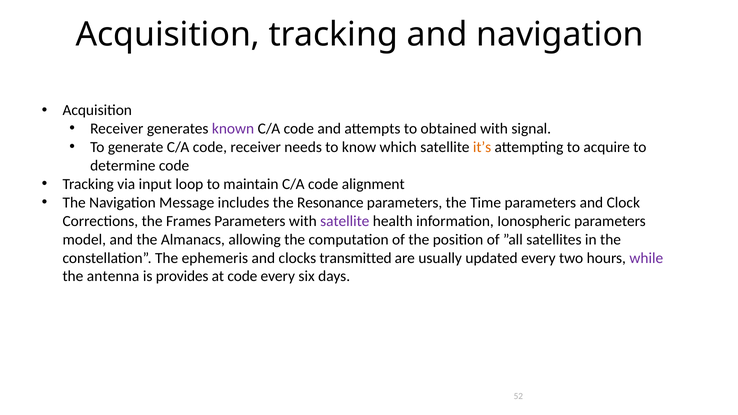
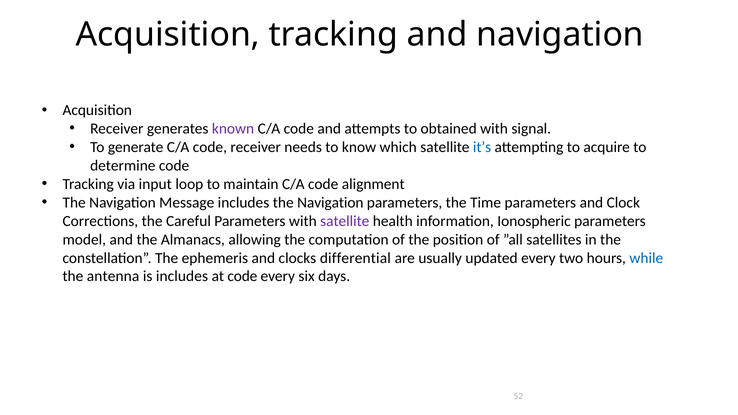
it’s colour: orange -> blue
includes the Resonance: Resonance -> Navigation
Frames: Frames -> Careful
transmitted: transmitted -> differential
while colour: purple -> blue
is provides: provides -> includes
